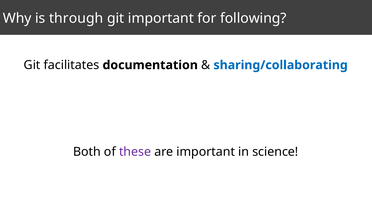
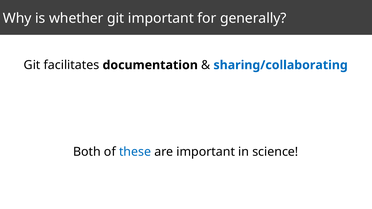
through: through -> whether
following: following -> generally
these colour: purple -> blue
